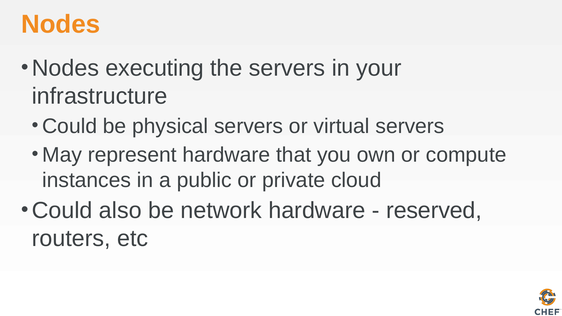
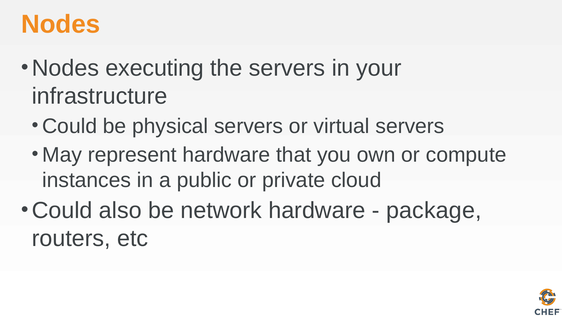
reserved: reserved -> package
